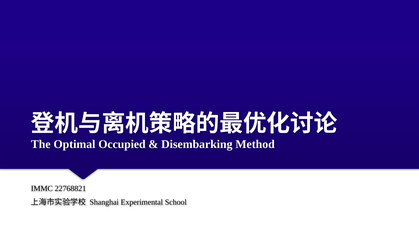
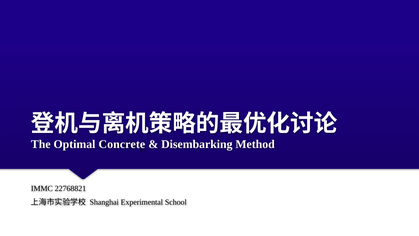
Occupied: Occupied -> Concrete
